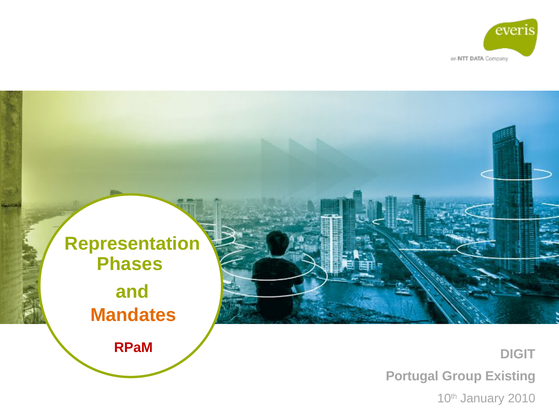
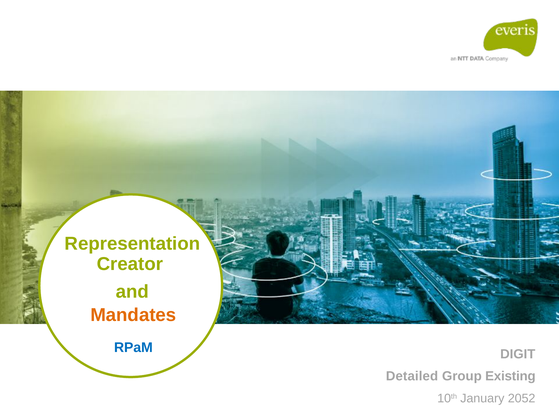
Phases: Phases -> Creator
RPaM colour: red -> blue
Portugal: Portugal -> Detailed
2010: 2010 -> 2052
